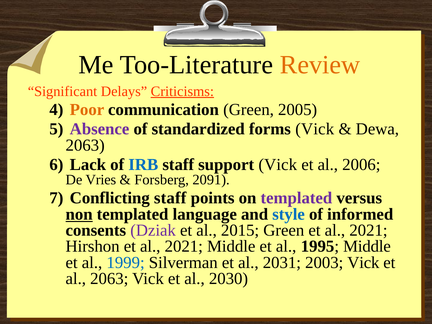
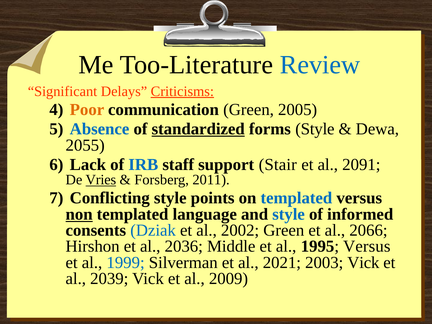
Review colour: orange -> blue
Absence colour: purple -> blue
standardized underline: none -> present
forms Vick: Vick -> Style
2063 at (85, 145): 2063 -> 2055
support Vick: Vick -> Stair
2006: 2006 -> 2091
Vries underline: none -> present
2091: 2091 -> 2011
Conflicting staff: staff -> style
templated at (296, 198) colour: purple -> blue
Dziak colour: purple -> blue
2015: 2015 -> 2002
Green et al 2021: 2021 -> 2066
Hirshon et al 2021: 2021 -> 2036
1995 Middle: Middle -> Versus
2031: 2031 -> 2021
al 2063: 2063 -> 2039
2030: 2030 -> 2009
